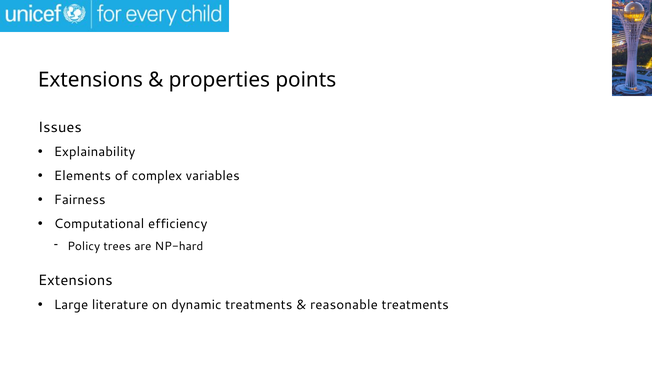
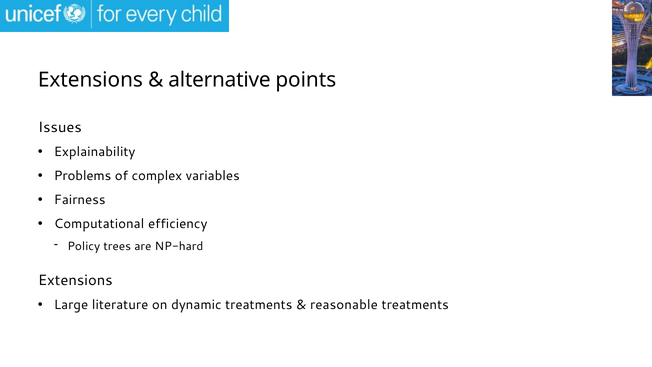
properties: properties -> alternative
Elements: Elements -> Problems
